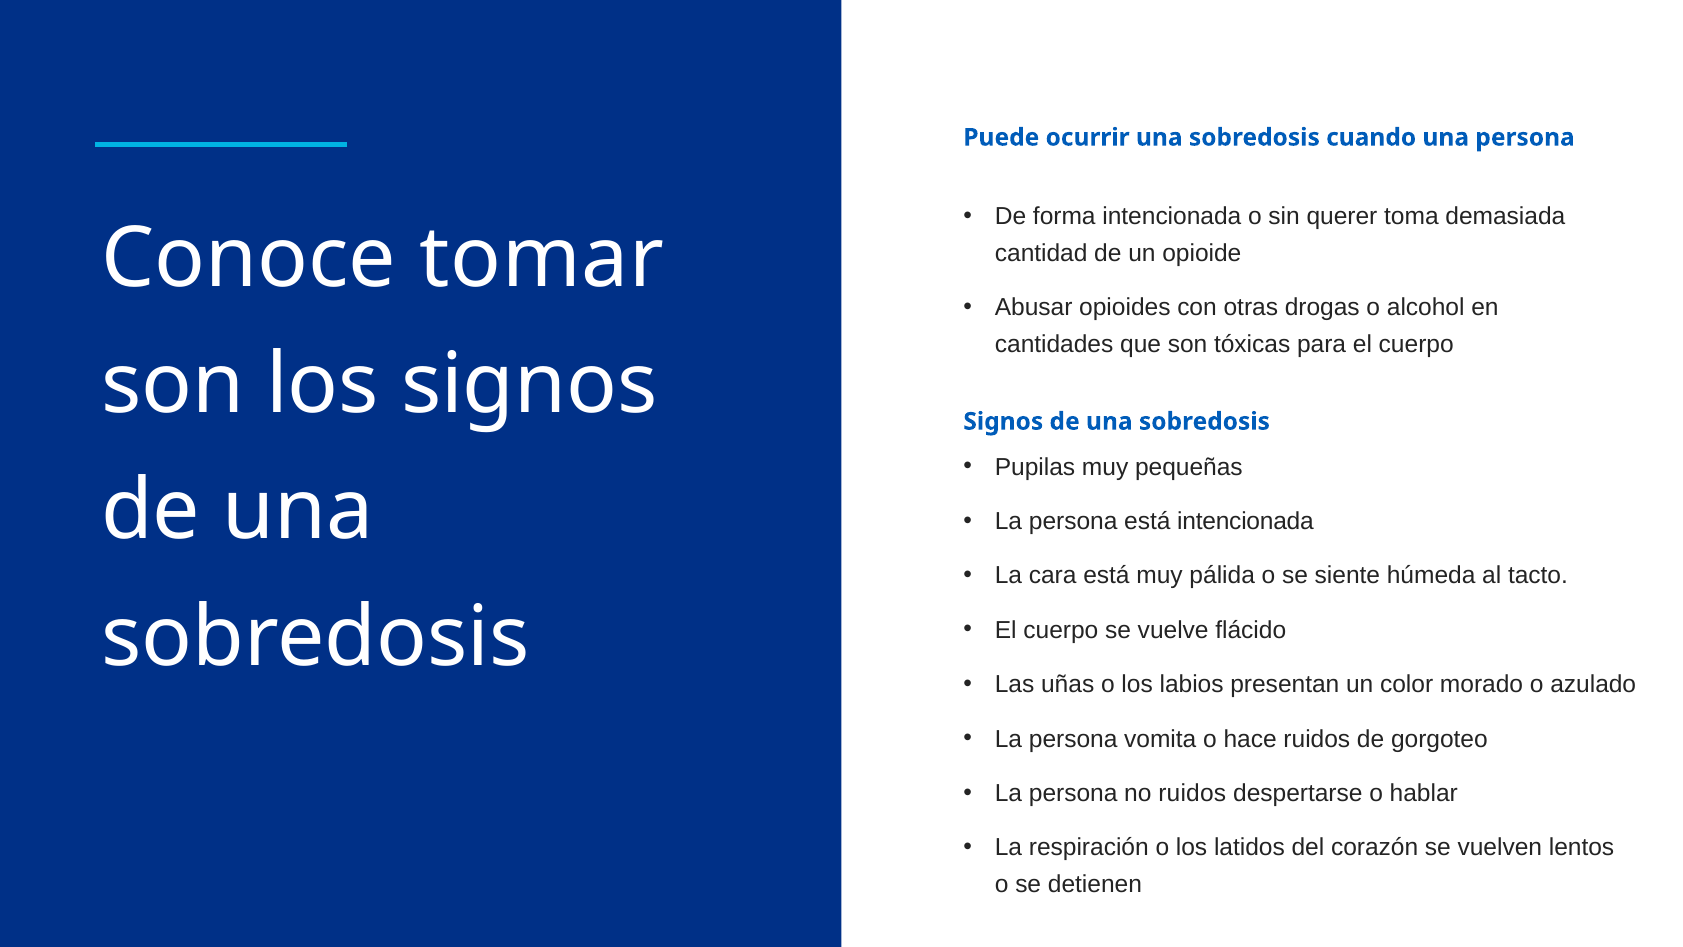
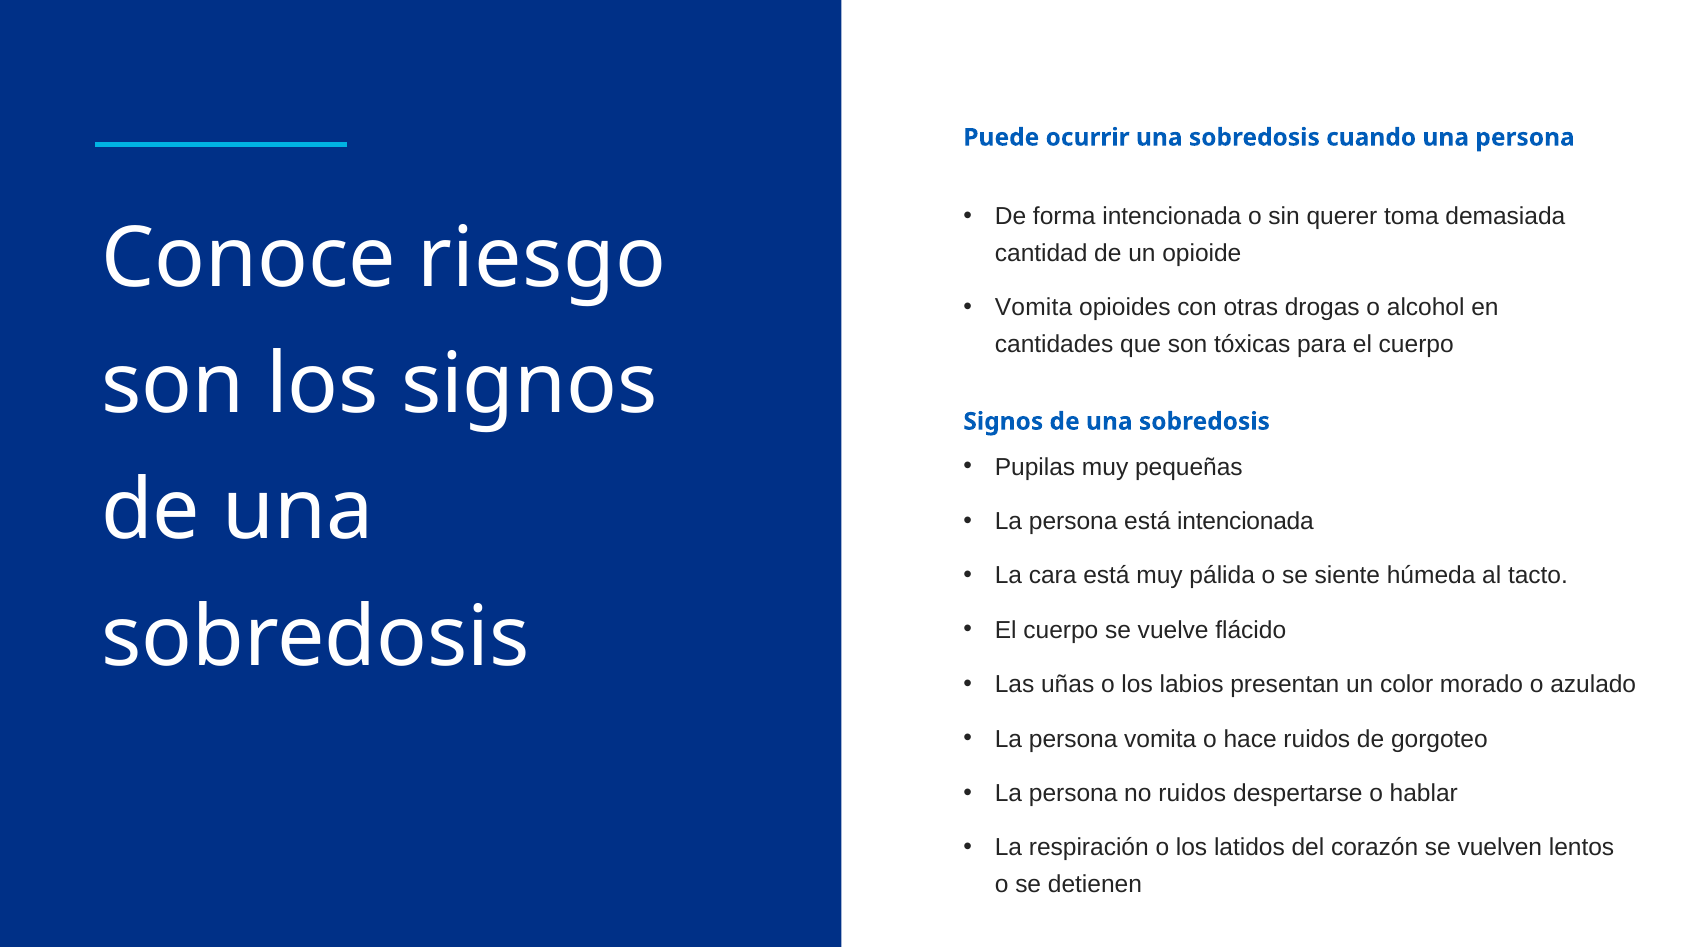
tomar: tomar -> riesgo
Abusar at (1034, 308): Abusar -> Vomita
